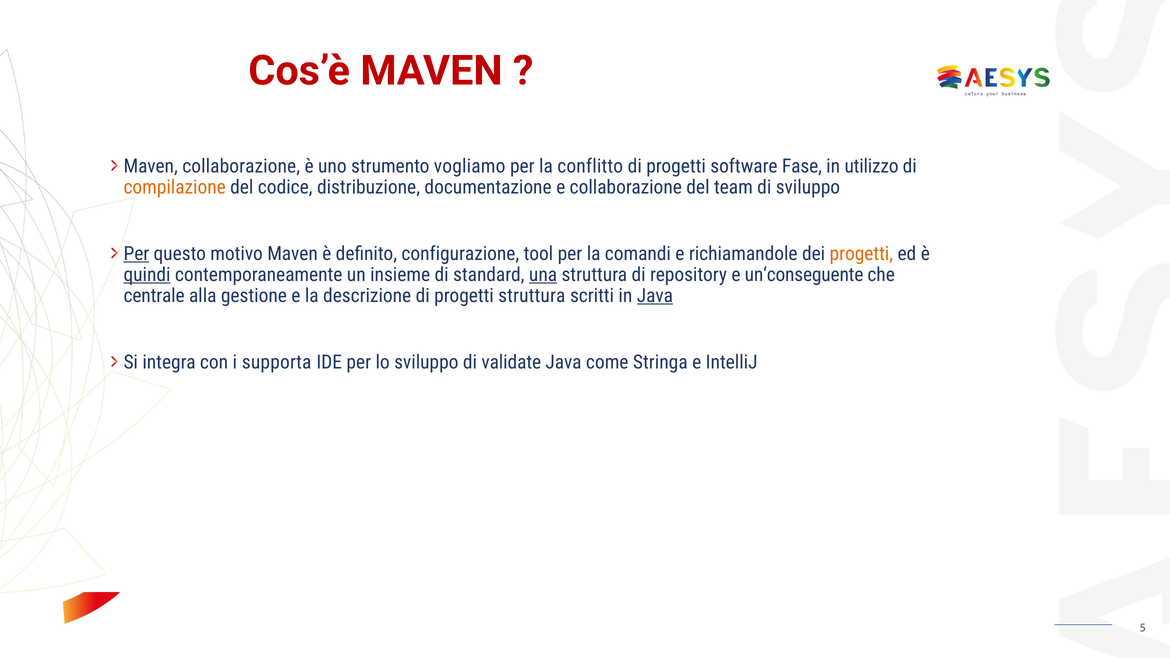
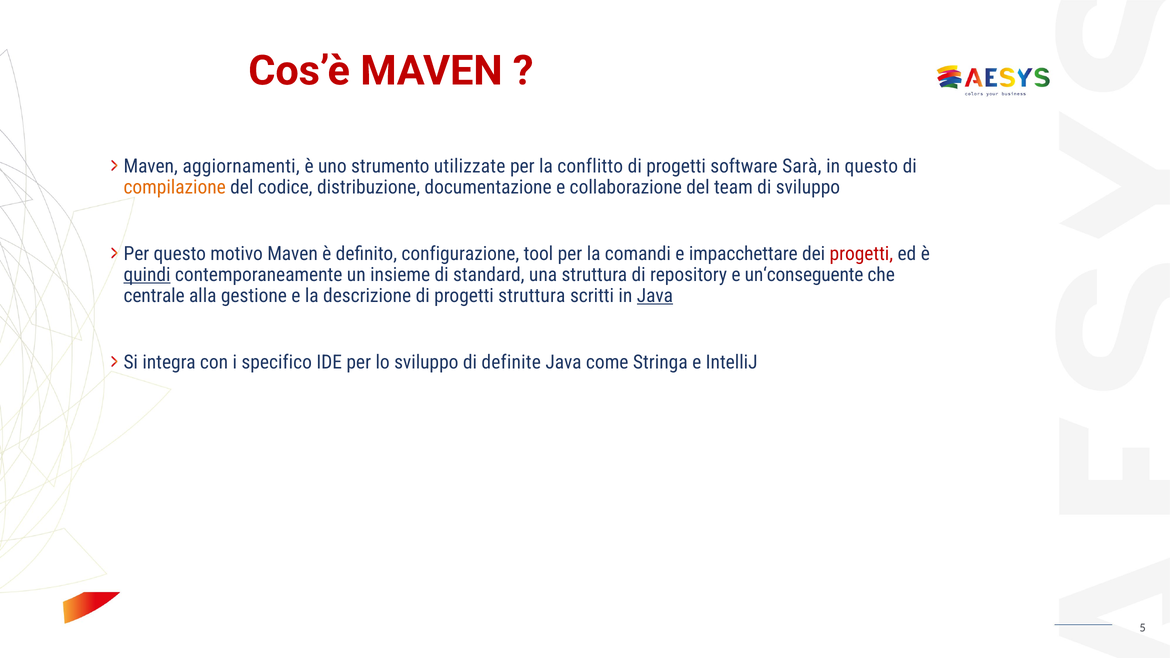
Maven collaborazione: collaborazione -> aggiornamenti
vogliamo: vogliamo -> utilizzate
Fase: Fase -> Sarà
in utilizzo: utilizzo -> questo
Per at (136, 254) underline: present -> none
richiamandole: richiamandole -> impacchettare
progetti at (861, 254) colour: orange -> red
una underline: present -> none
supporta: supporta -> specifico
validate: validate -> definite
